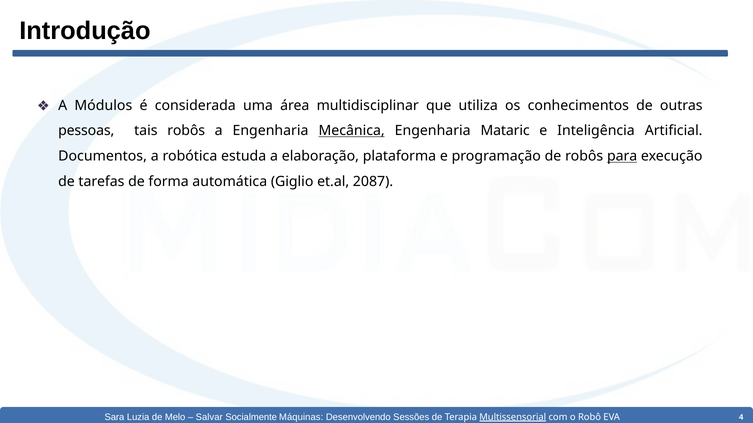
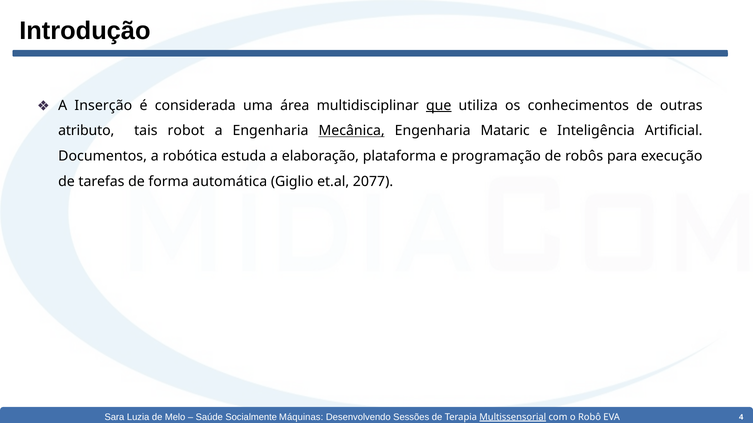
Módulos: Módulos -> Inserção
que underline: none -> present
pessoas: pessoas -> atributo
tais robôs: robôs -> robot
para underline: present -> none
2087: 2087 -> 2077
Salvar: Salvar -> Saúde
